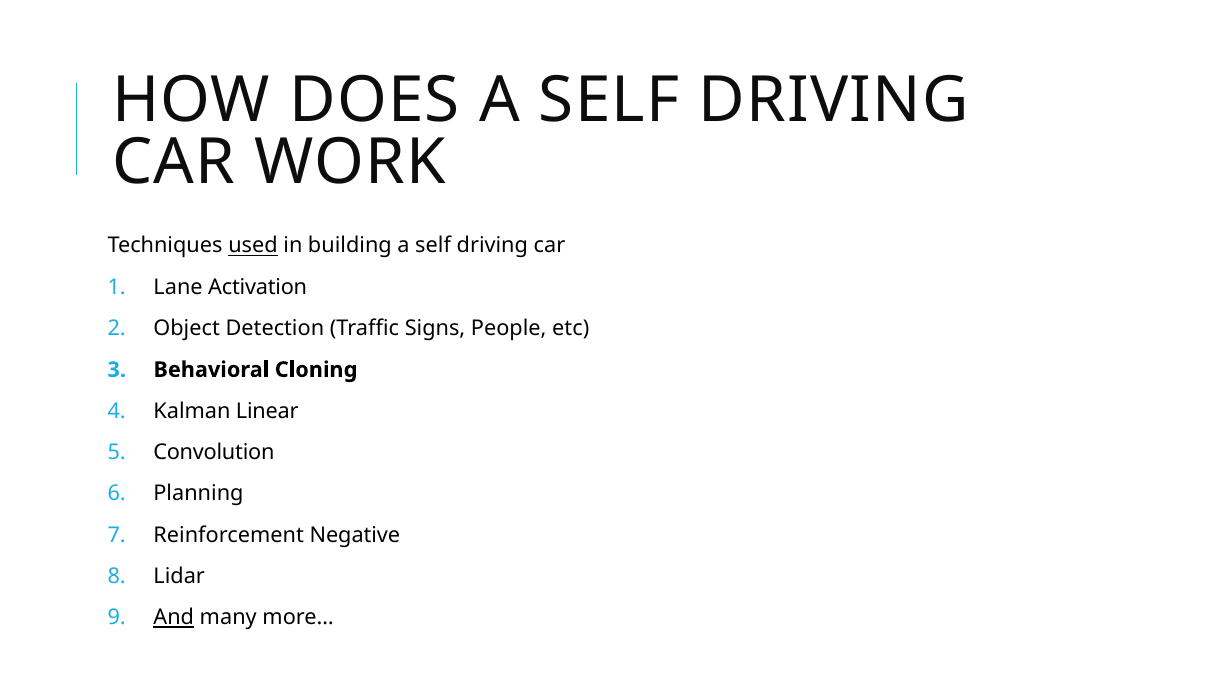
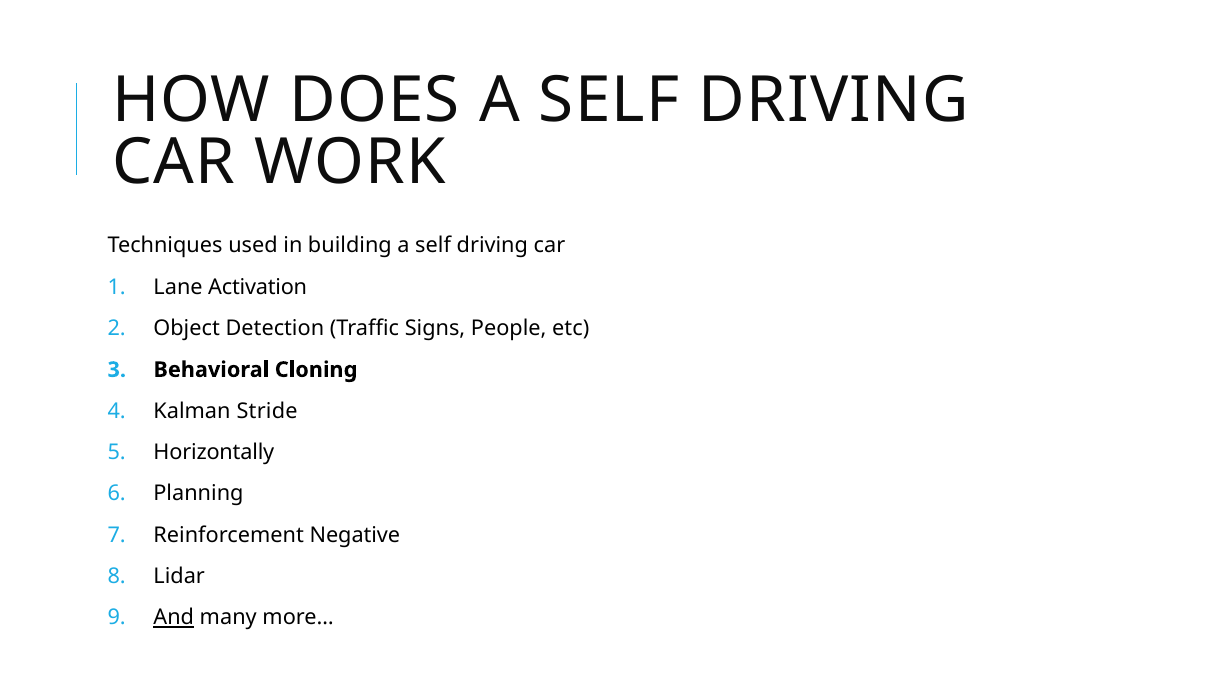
used underline: present -> none
Linear: Linear -> Stride
Convolution: Convolution -> Horizontally
